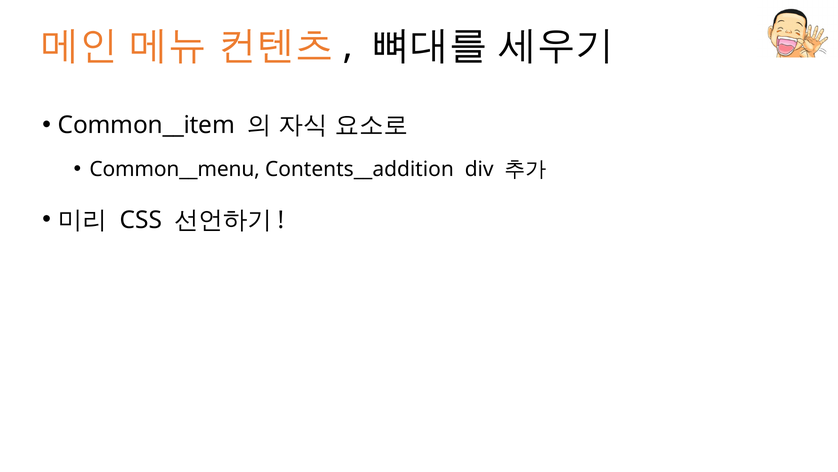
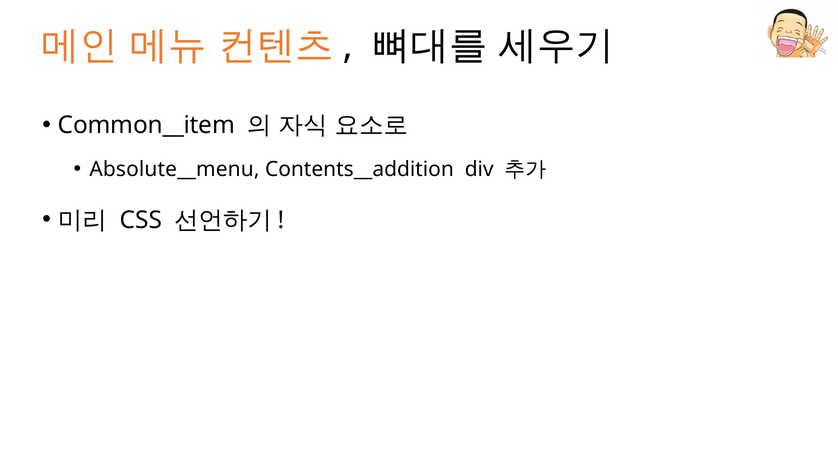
Common__menu: Common__menu -> Absolute__menu
